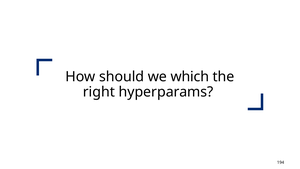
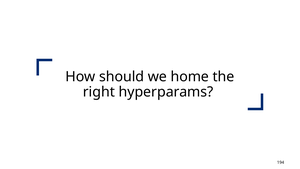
which: which -> home
